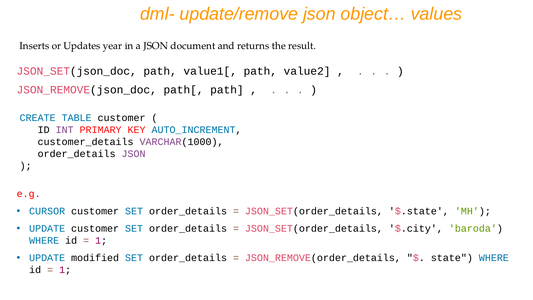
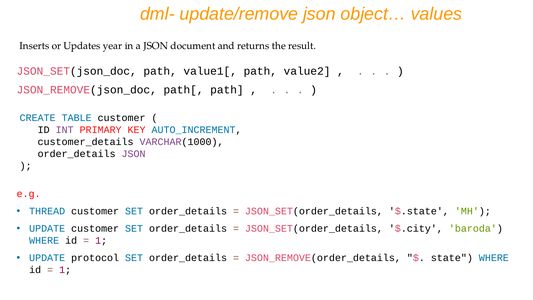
CURSOR: CURSOR -> THREAD
modified: modified -> protocol
